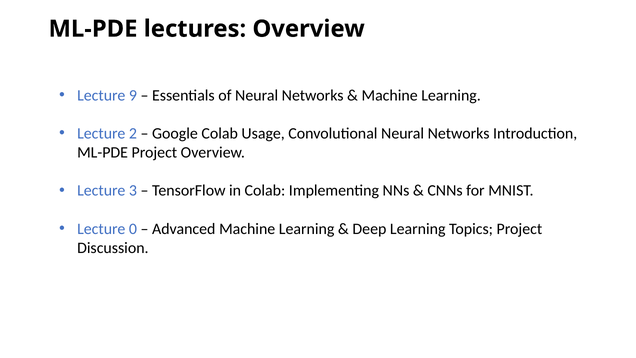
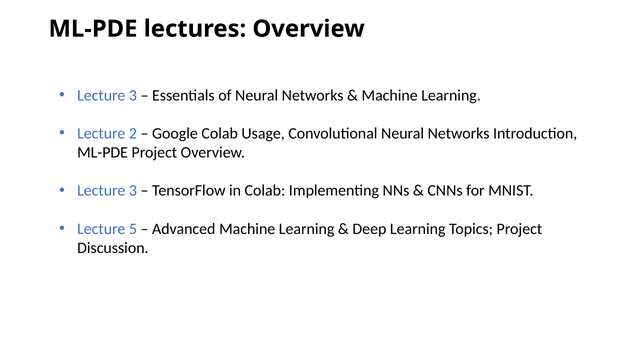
9 at (133, 95): 9 -> 3
0: 0 -> 5
